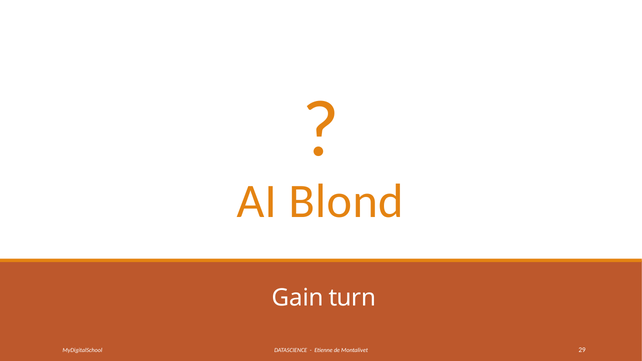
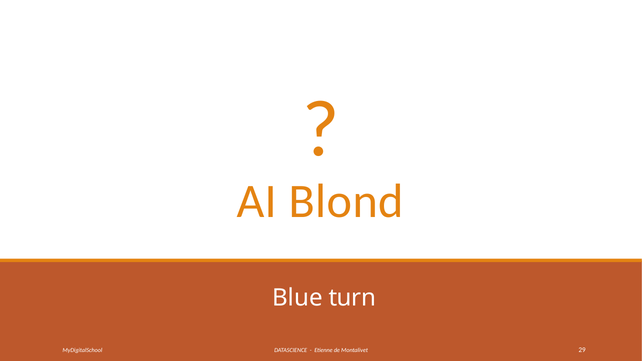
Gain: Gain -> Blue
